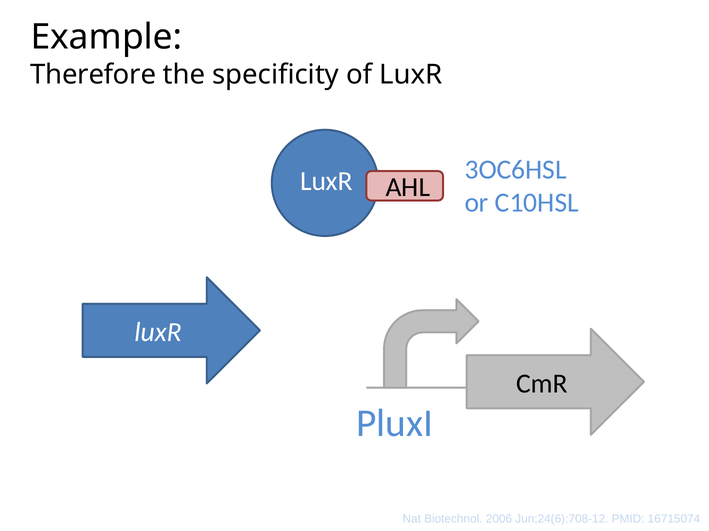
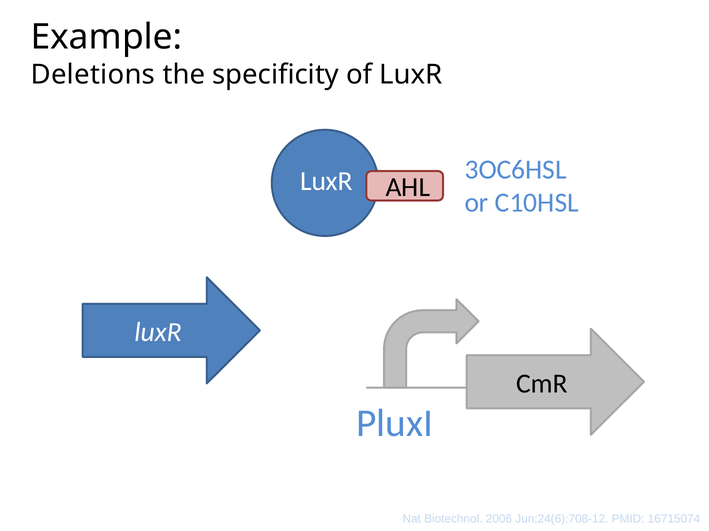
Therefore: Therefore -> Deletions
